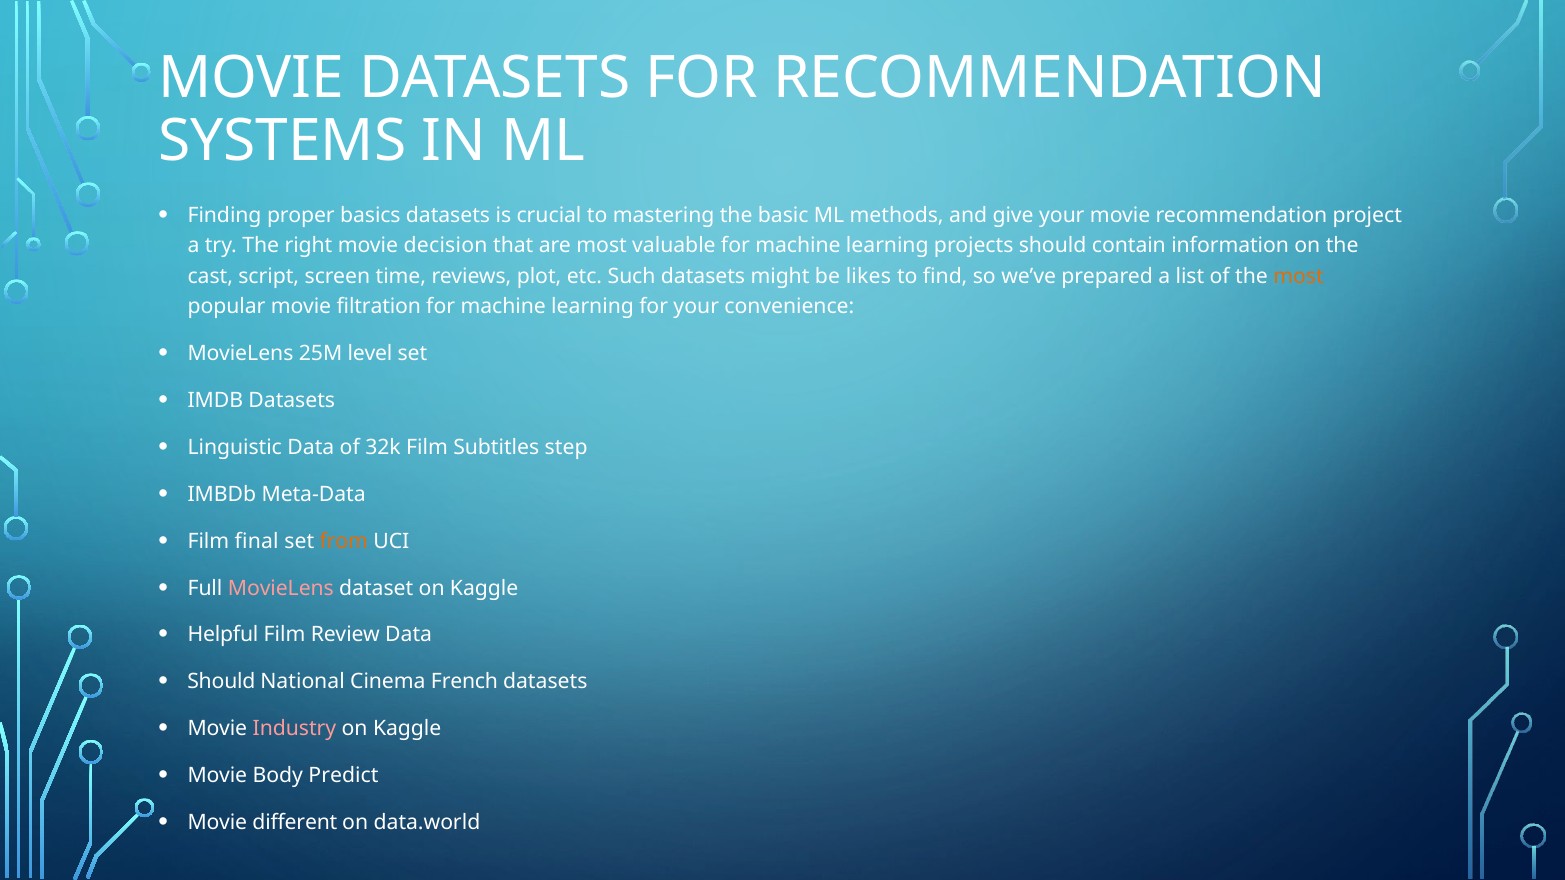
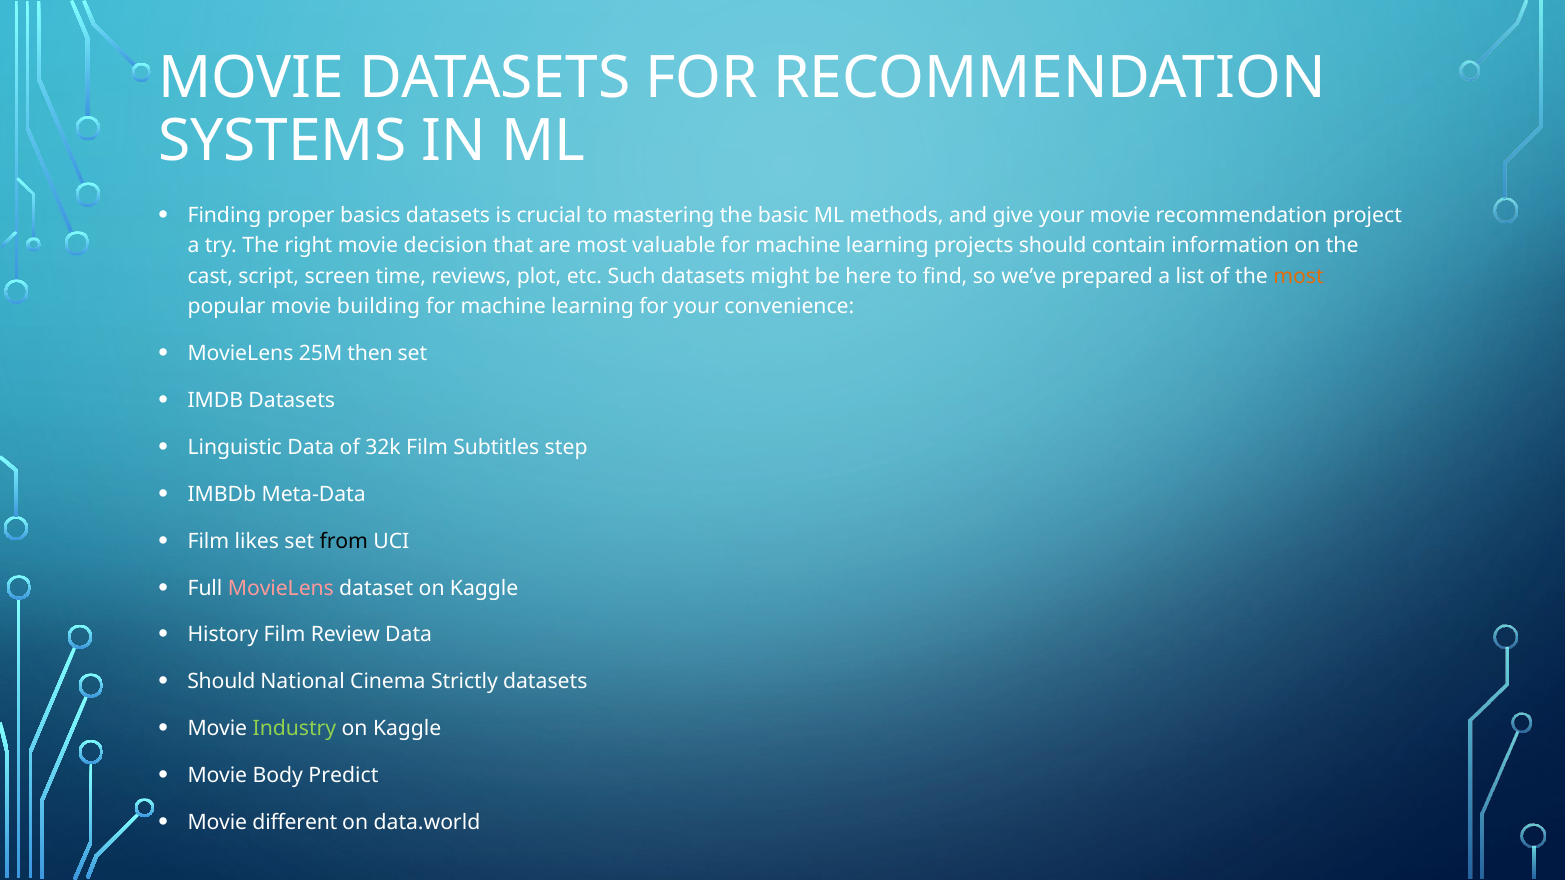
likes: likes -> here
filtration: filtration -> building
level: level -> then
final: final -> likes
from colour: orange -> black
Helpful: Helpful -> History
French: French -> Strictly
Industry colour: pink -> light green
